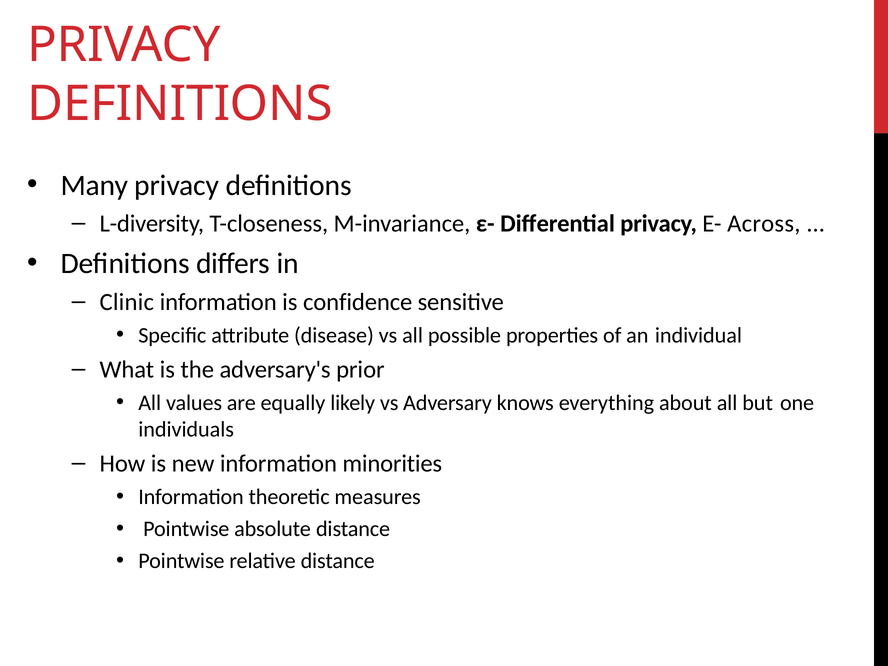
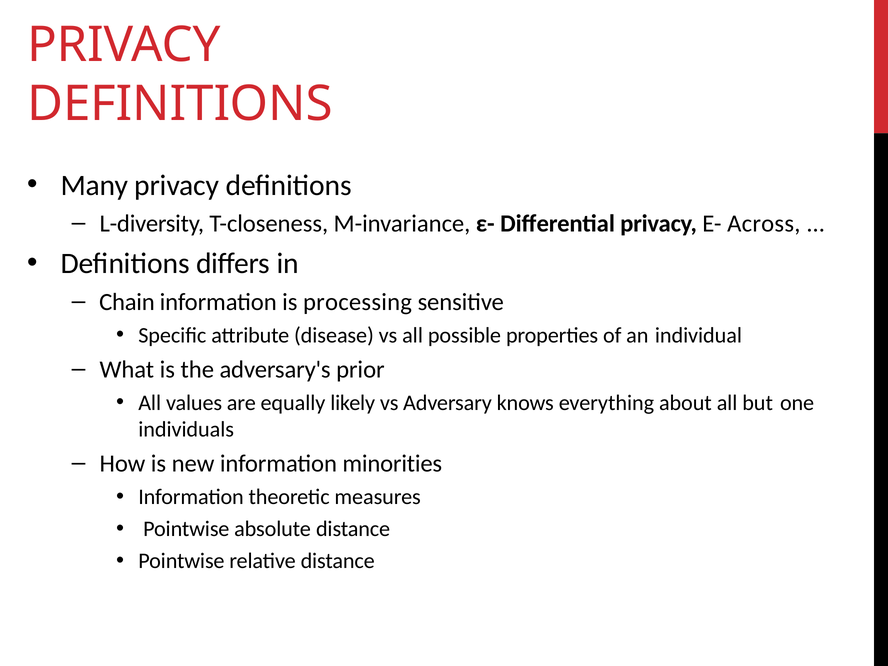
Clinic: Clinic -> Chain
confidence: confidence -> processing
